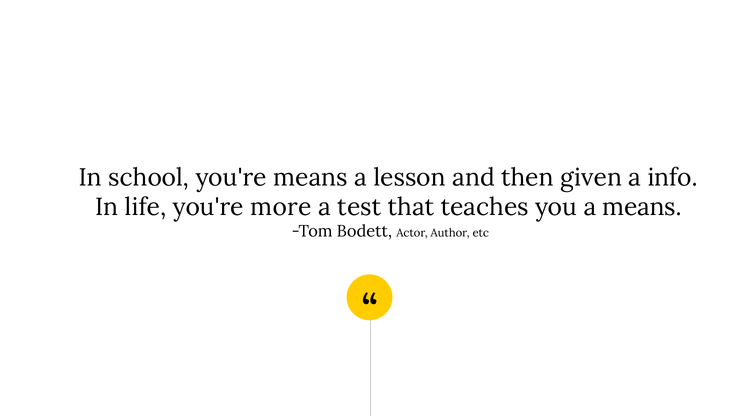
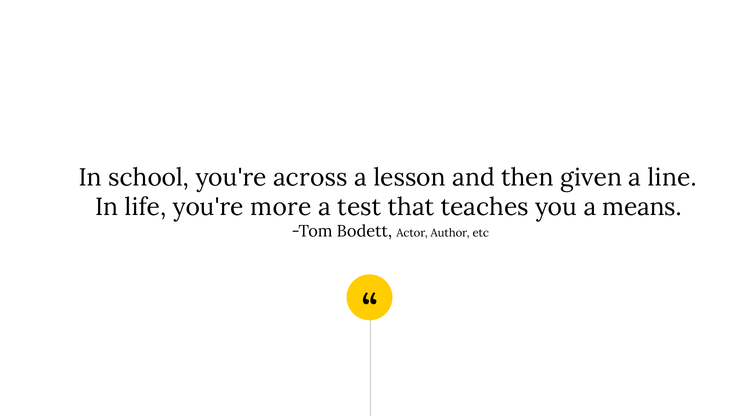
you're means: means -> across
info: info -> line
